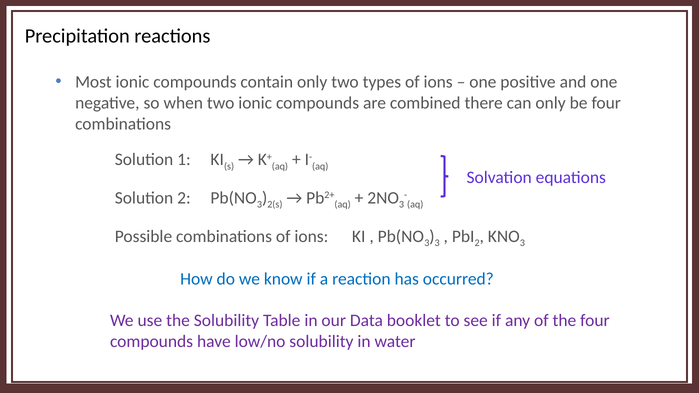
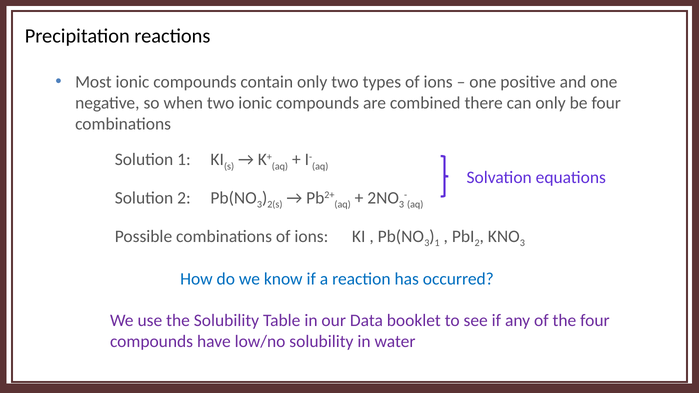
3 at (437, 243): 3 -> 1
